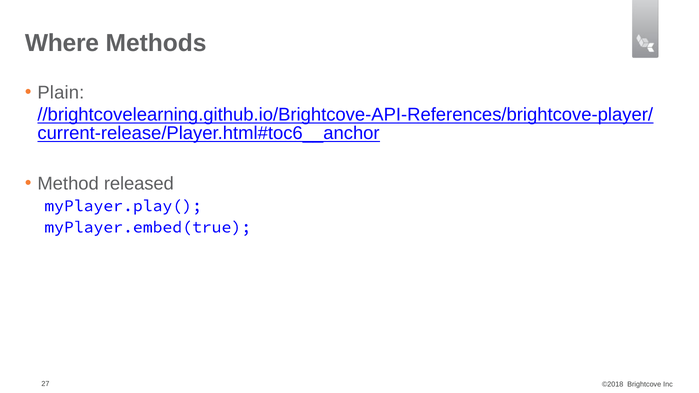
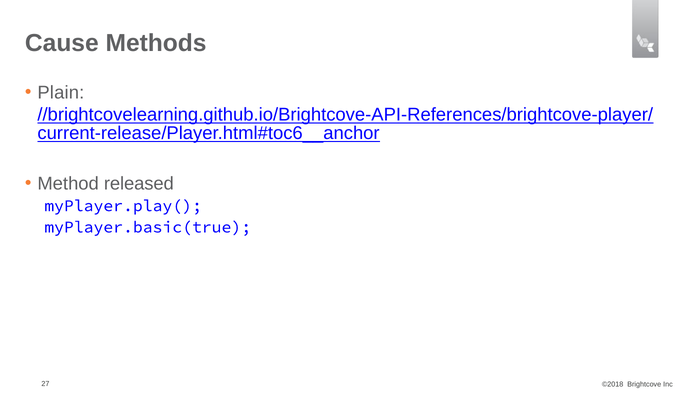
Where: Where -> Cause
myPlayer.embed(true: myPlayer.embed(true -> myPlayer.basic(true
